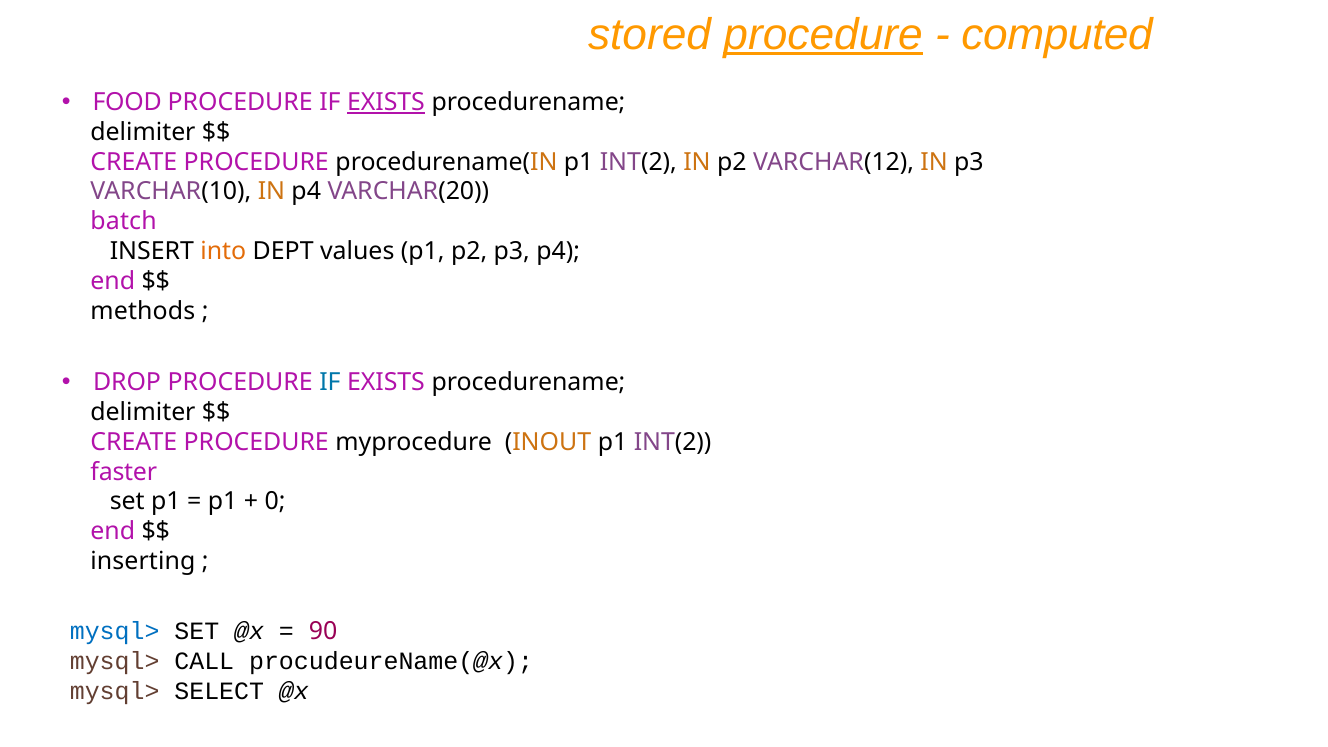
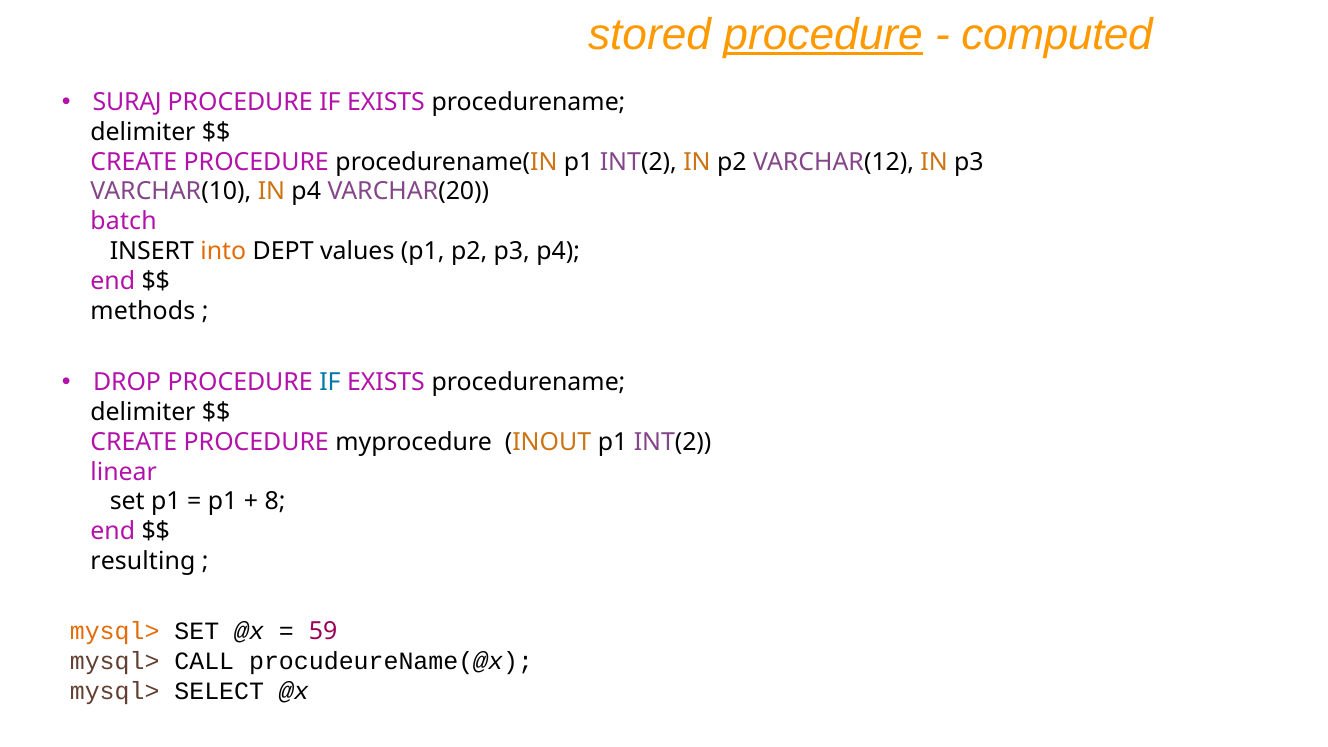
FOOD: FOOD -> SURAJ
EXISTS at (386, 102) underline: present -> none
faster: faster -> linear
0: 0 -> 8
inserting: inserting -> resulting
mysql> at (115, 632) colour: blue -> orange
90: 90 -> 59
